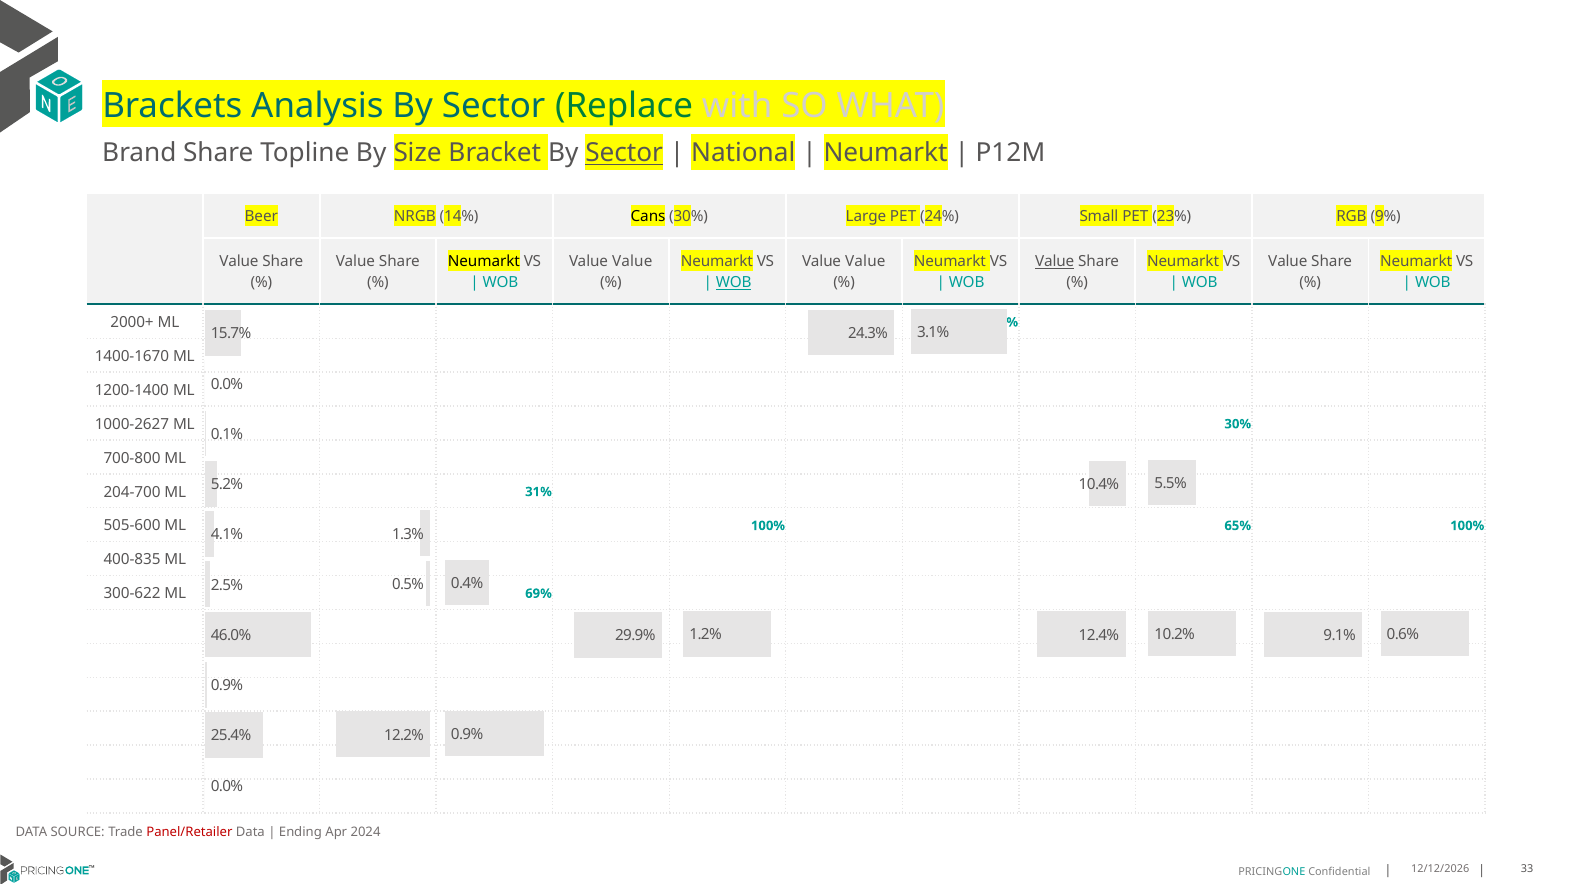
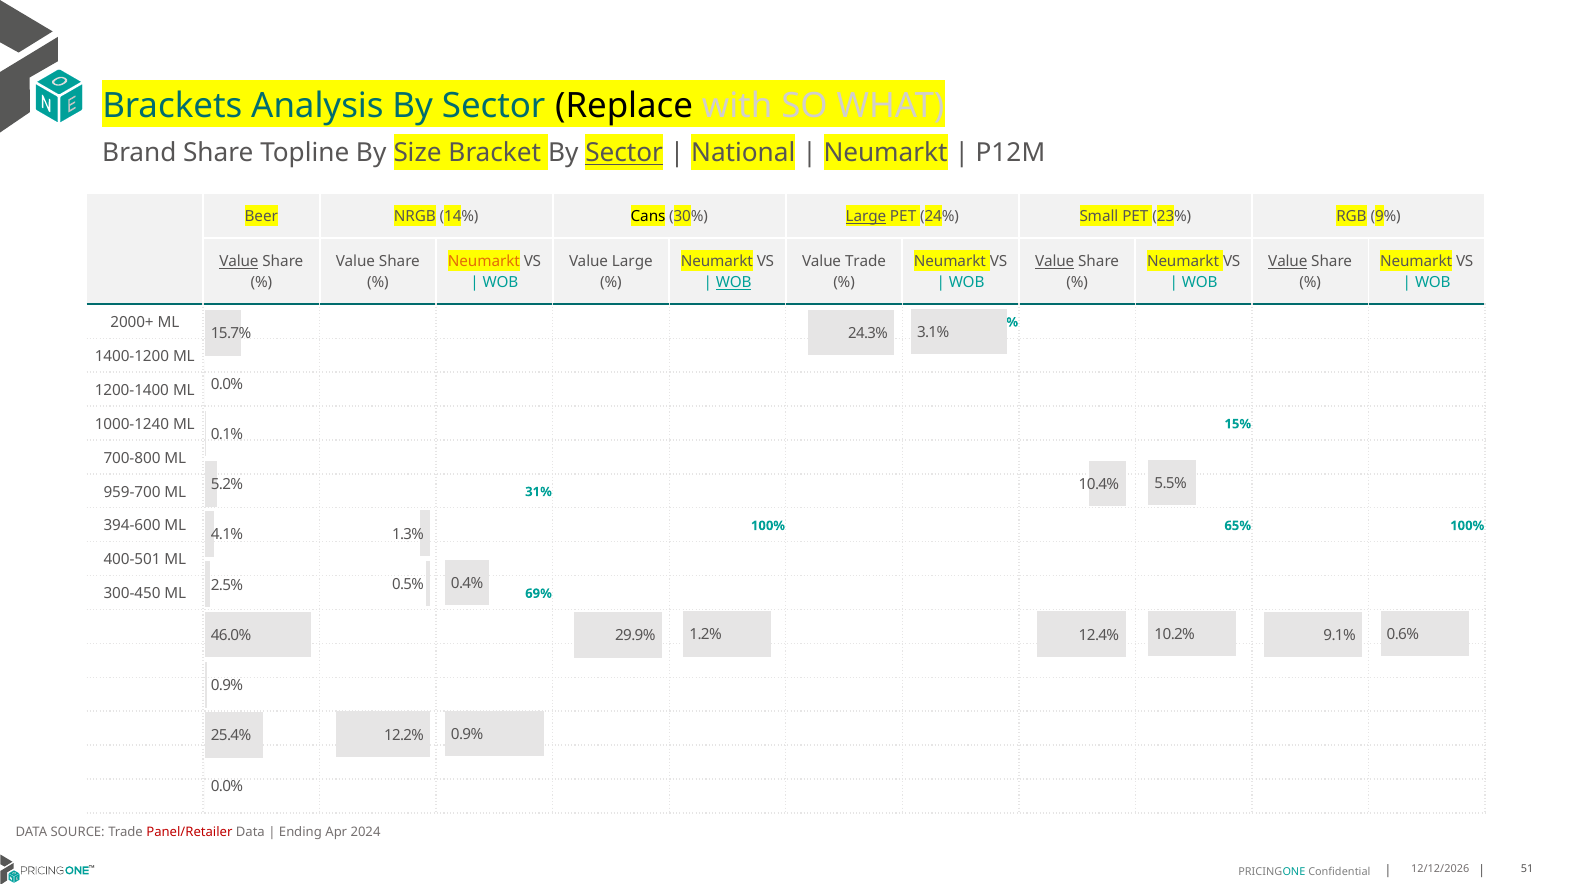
Replace colour: green -> black
Large at (866, 217) underline: none -> present
Value at (239, 262) underline: none -> present
Neumarkt at (484, 262) colour: black -> orange
Value at (632, 262): Value -> Large
Value at (865, 262): Value -> Trade
Value at (1288, 262) underline: none -> present
1400-1670: 1400-1670 -> 1400-1200
1000-2627: 1000-2627 -> 1000-1240
ML 30%: 30% -> 15%
204-700: 204-700 -> 959-700
505-600: 505-600 -> 394-600
400-835: 400-835 -> 400-501
300-622: 300-622 -> 300-450
33: 33 -> 51
